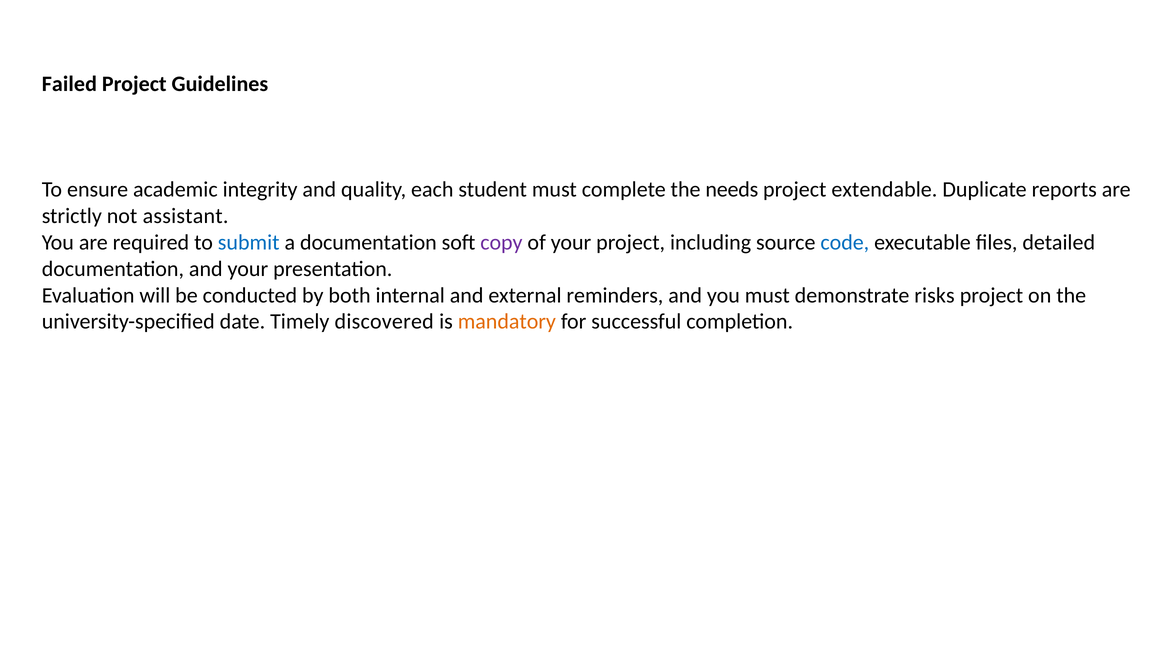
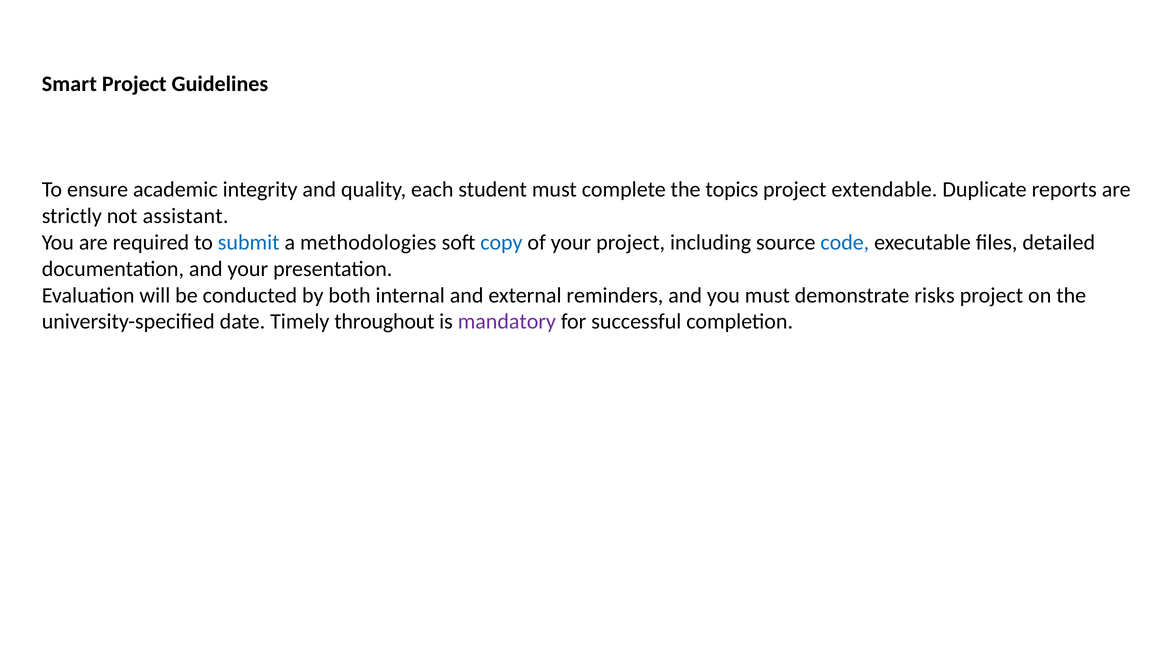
Failed: Failed -> Smart
needs: needs -> topics
a documentation: documentation -> methodologies
copy colour: purple -> blue
discovered: discovered -> throughout
mandatory colour: orange -> purple
